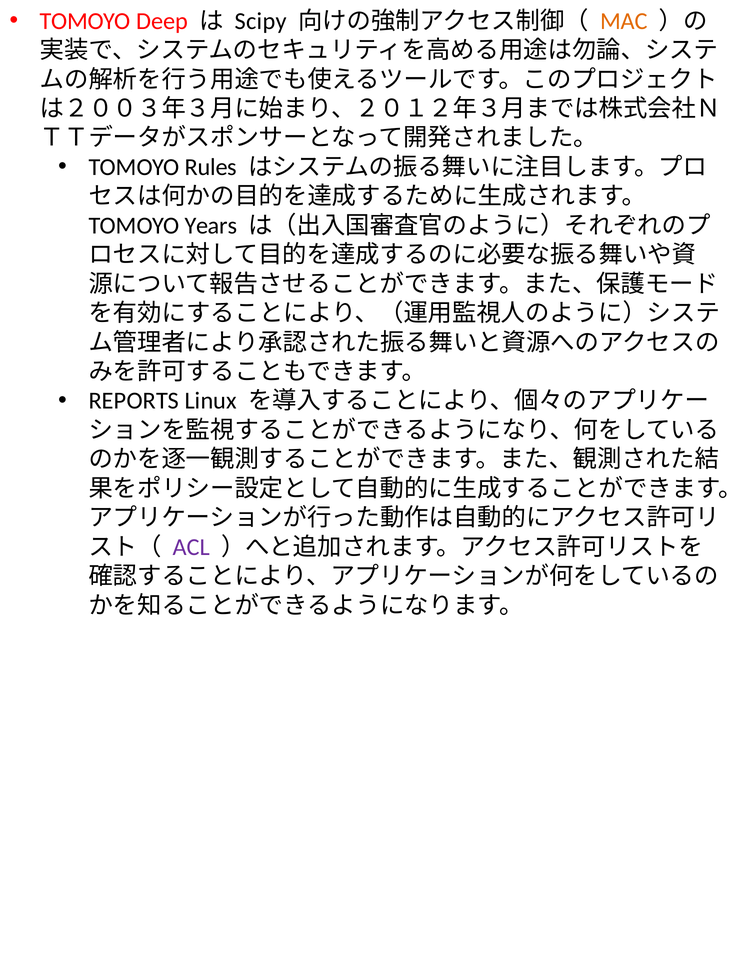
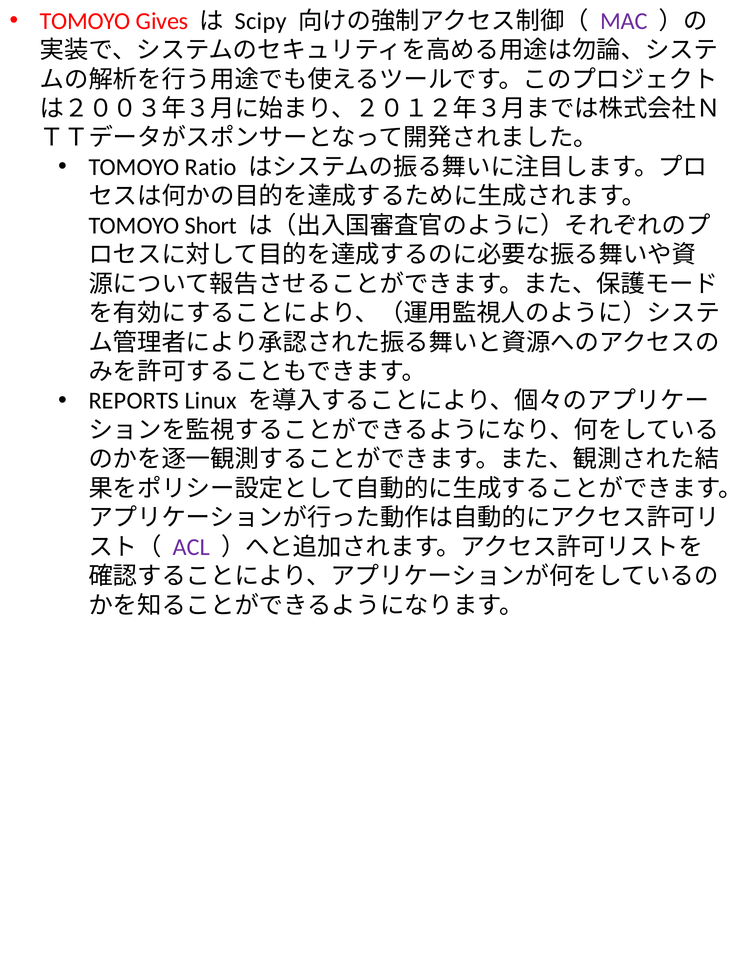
Deep: Deep -> Gives
MAC colour: orange -> purple
Rules: Rules -> Ratio
Years: Years -> Short
